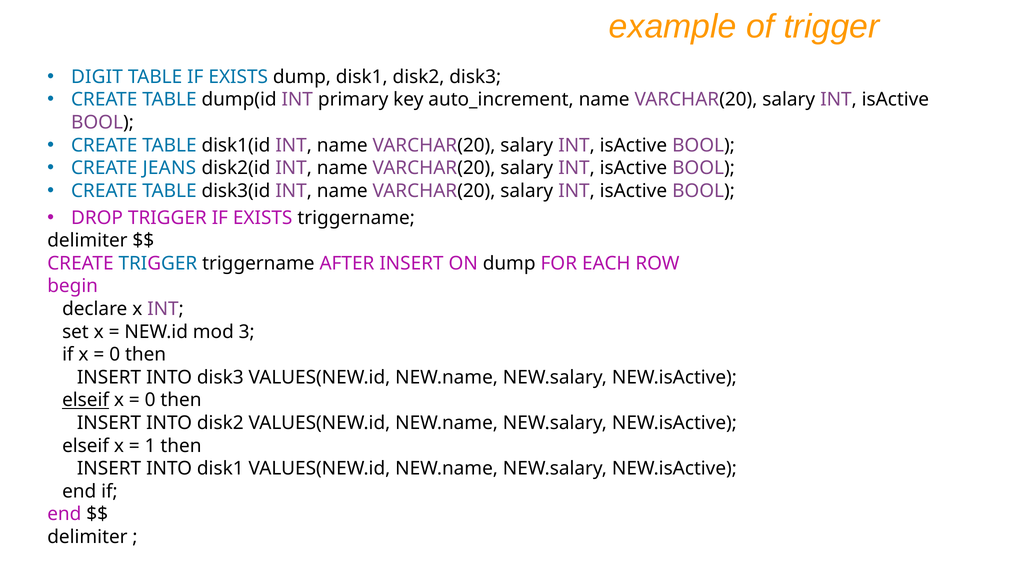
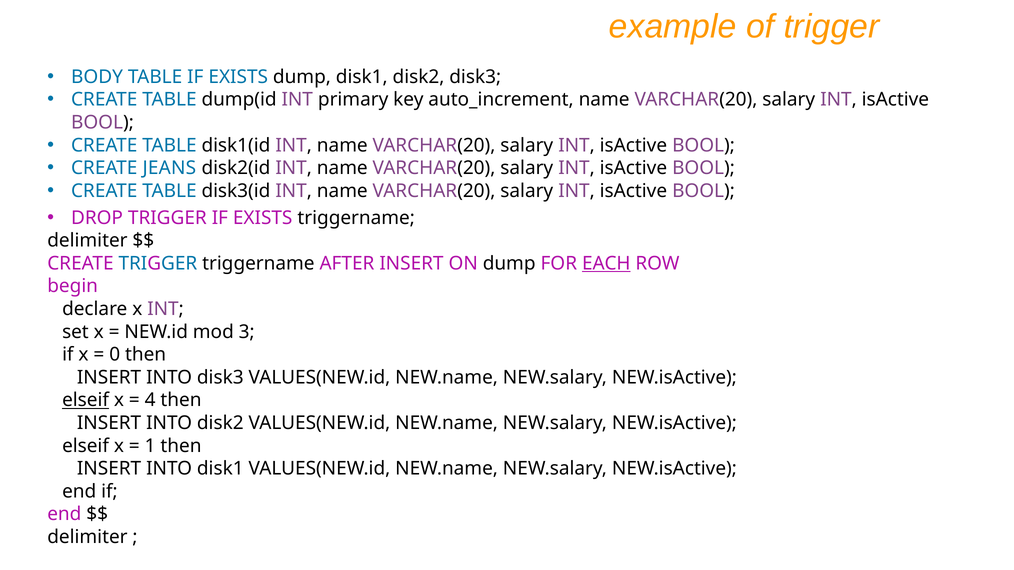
DIGIT: DIGIT -> BODY
EACH underline: none -> present
0 at (150, 400): 0 -> 4
